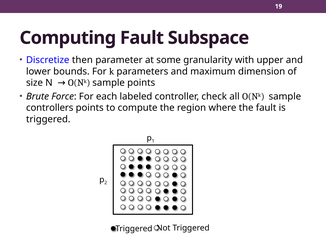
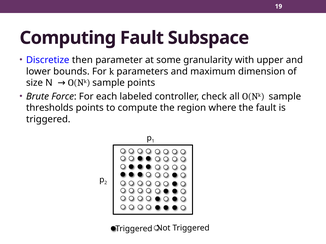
controllers: controllers -> thresholds
